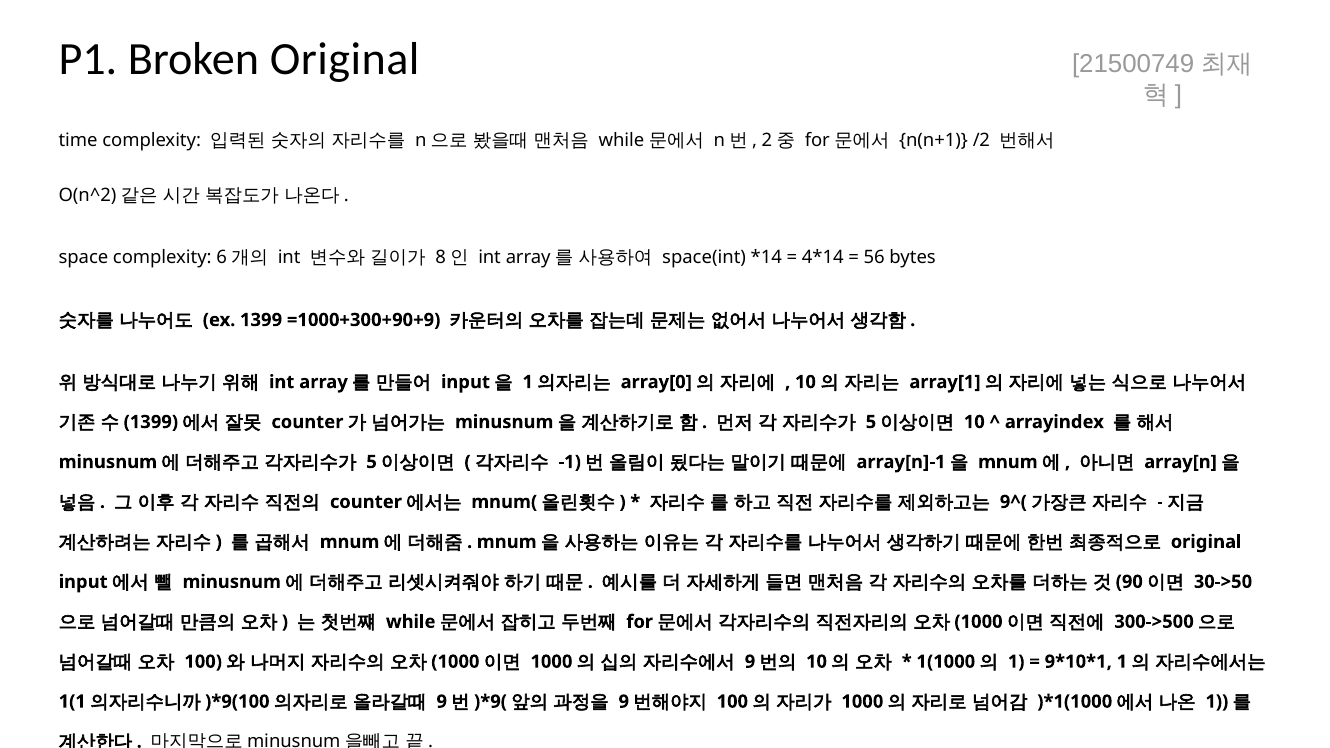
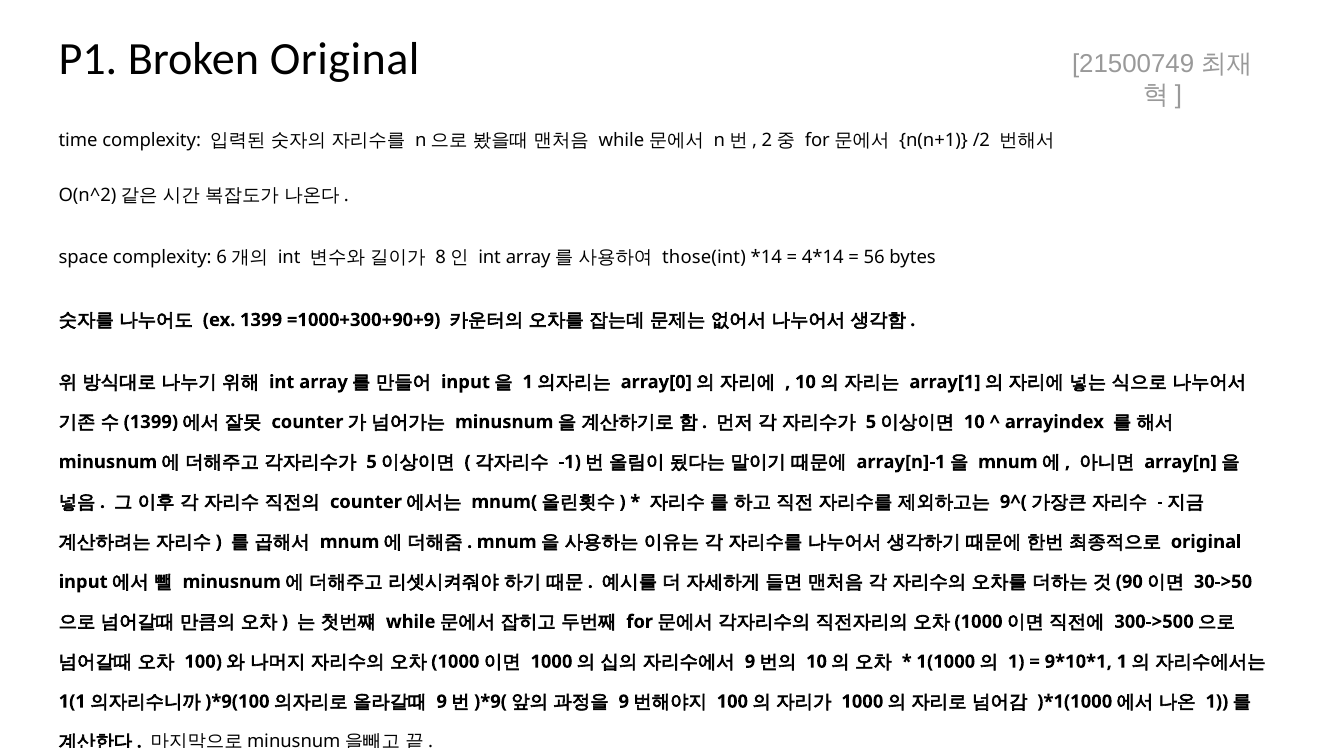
space(int: space(int -> those(int
